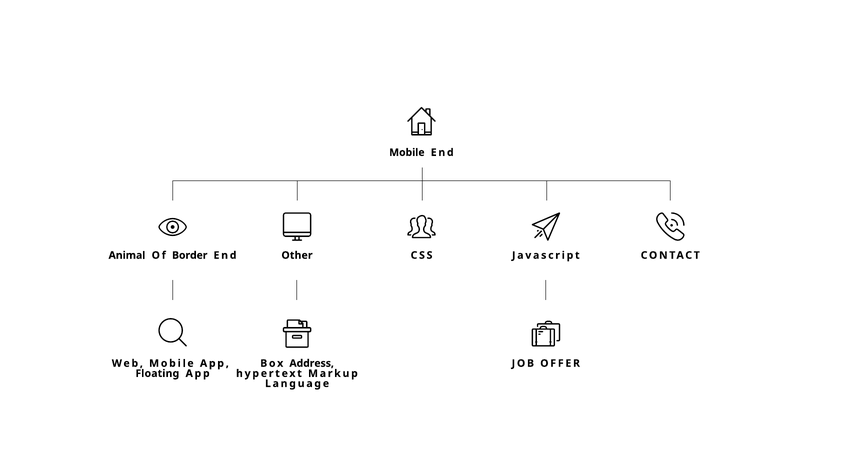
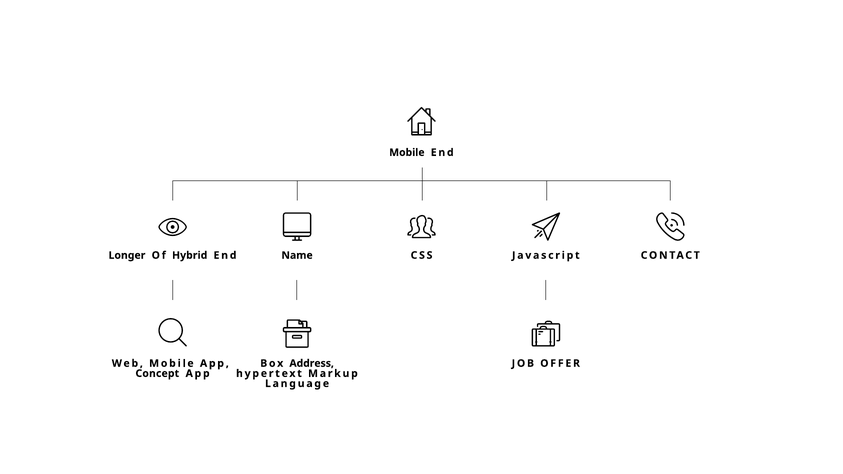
Animal: Animal -> Longer
Border: Border -> Hybrid
Other: Other -> Name
Floating: Floating -> Concept
